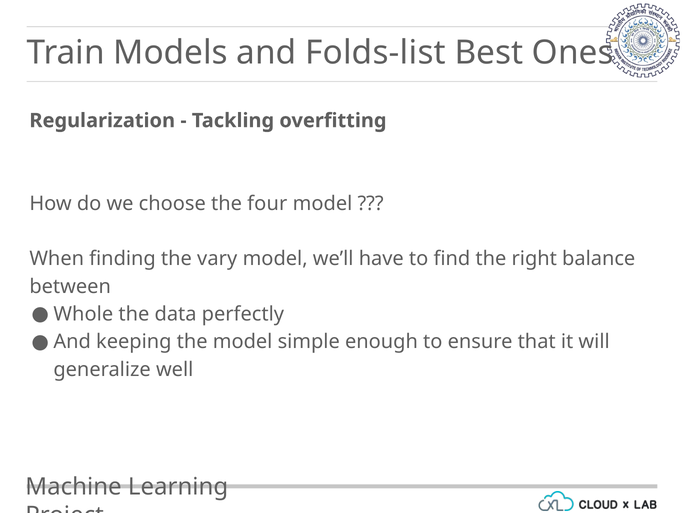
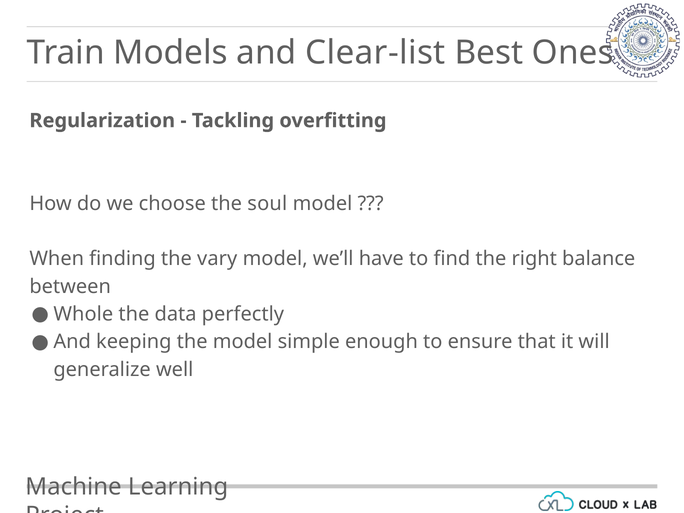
Folds-list: Folds-list -> Clear-list
four: four -> soul
